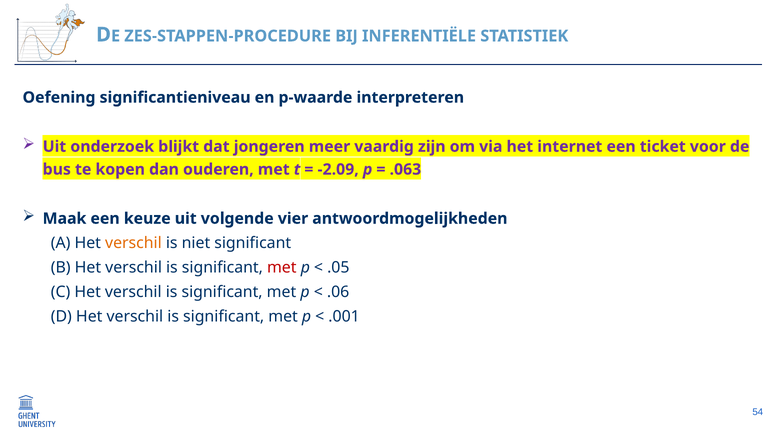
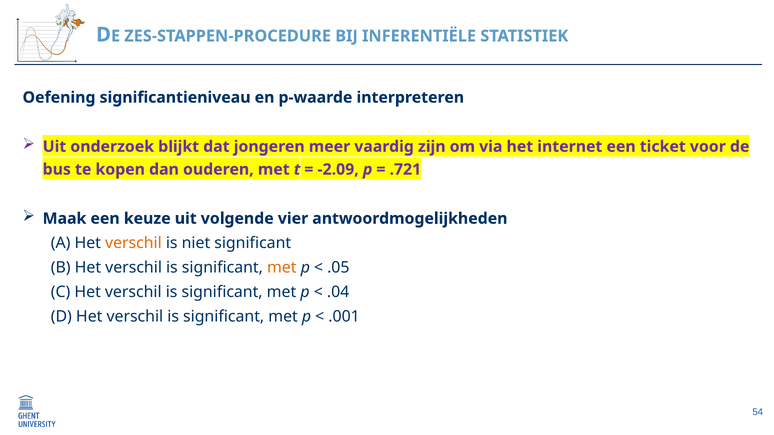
.063: .063 -> .721
met at (282, 268) colour: red -> orange
.06: .06 -> .04
